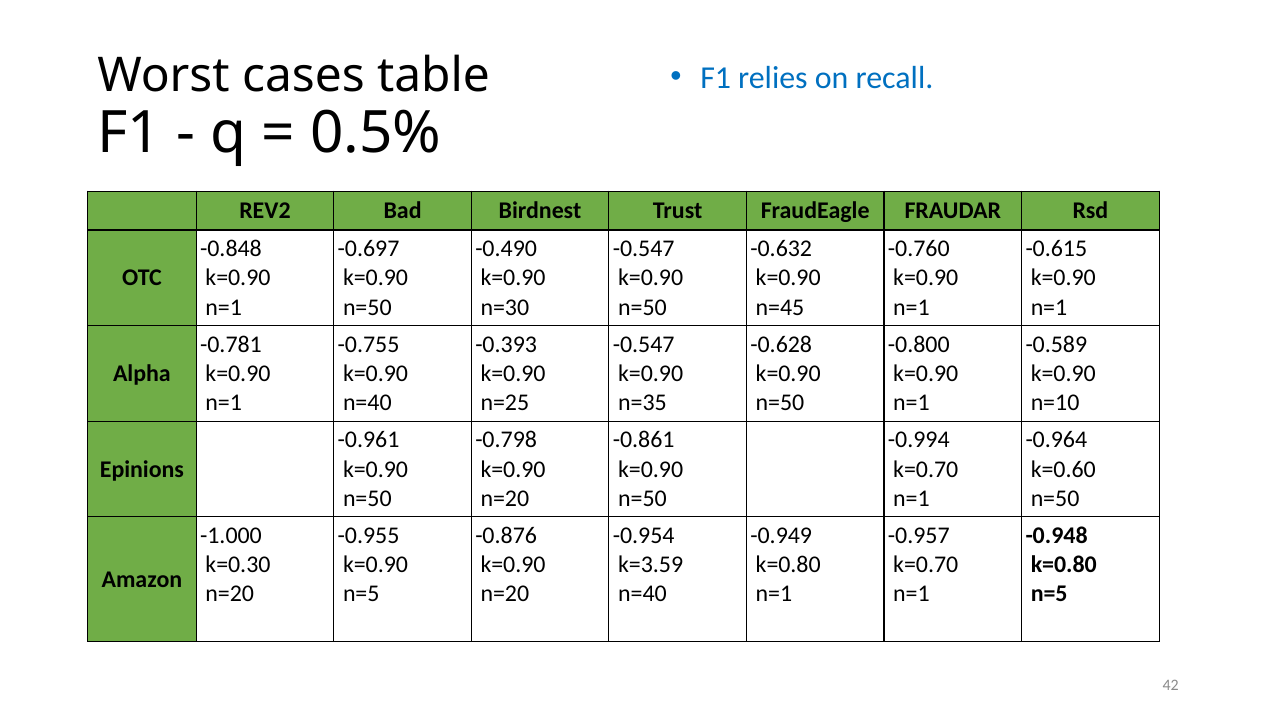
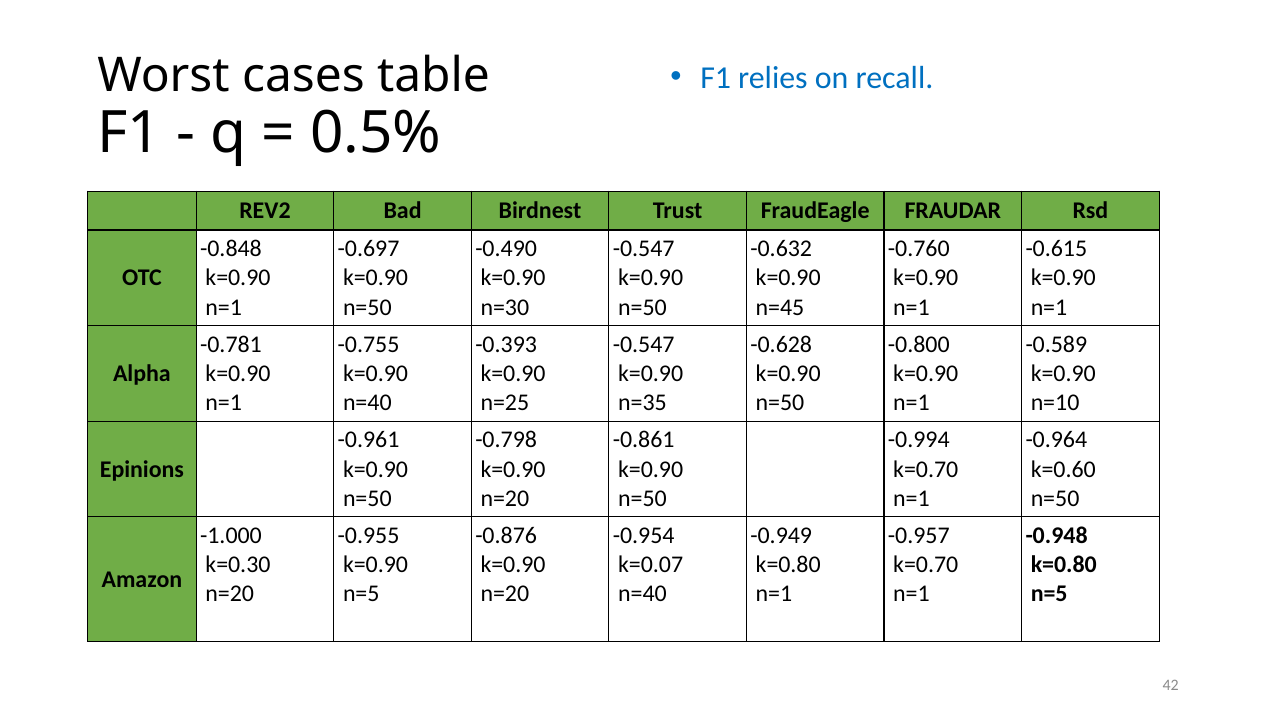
k=3.59: k=3.59 -> k=0.07
